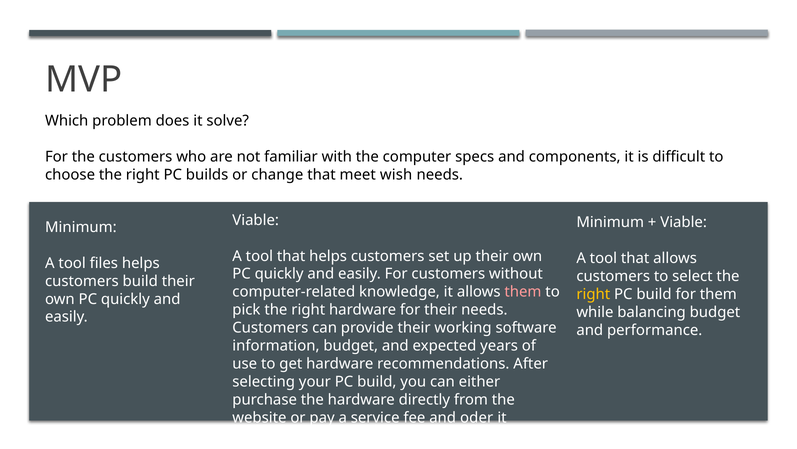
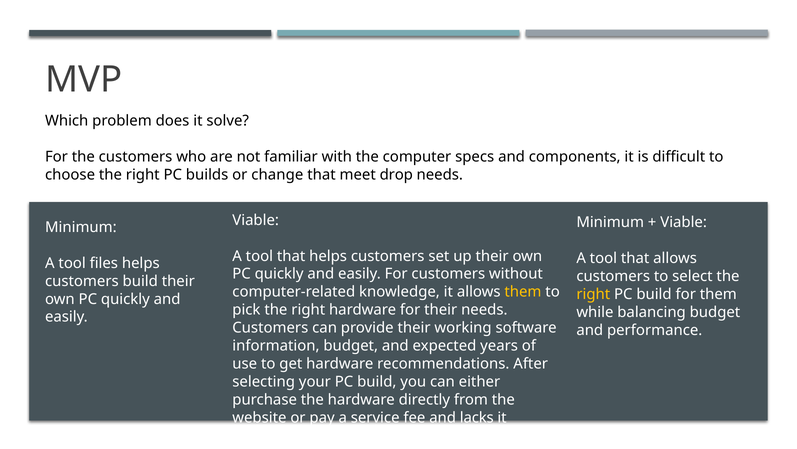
wish: wish -> drop
them at (523, 292) colour: pink -> yellow
oder: oder -> lacks
